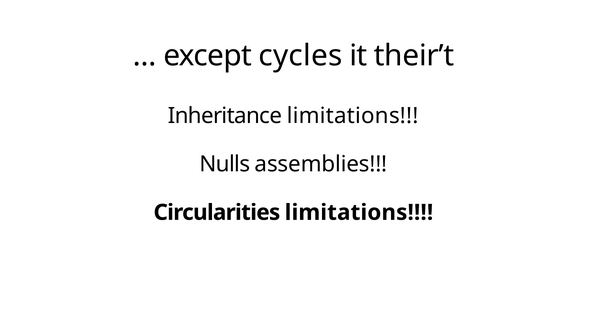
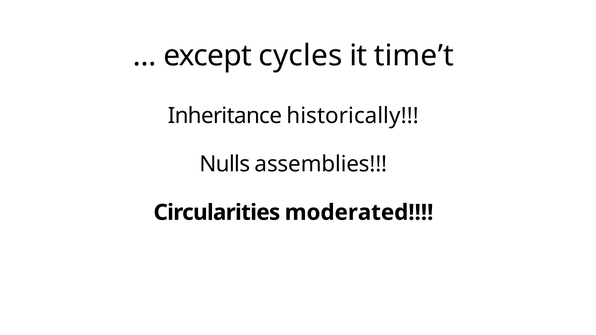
their’t: their’t -> time’t
Inheritance limitations: limitations -> historically
Circularities limitations: limitations -> moderated
